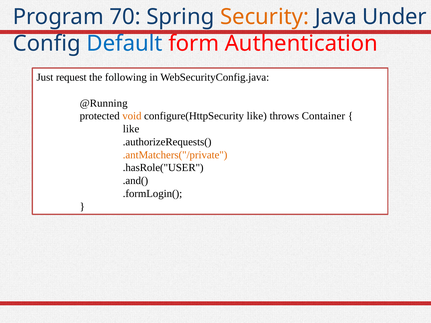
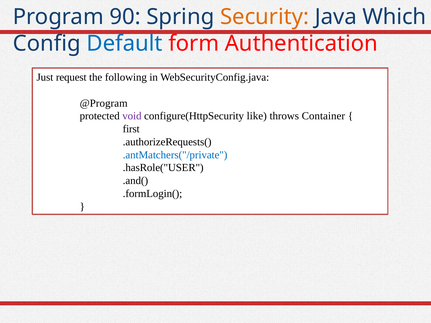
70: 70 -> 90
Under: Under -> Which
@Running: @Running -> @Program
void colour: orange -> purple
like at (131, 129): like -> first
.antMatchers("/private colour: orange -> blue
